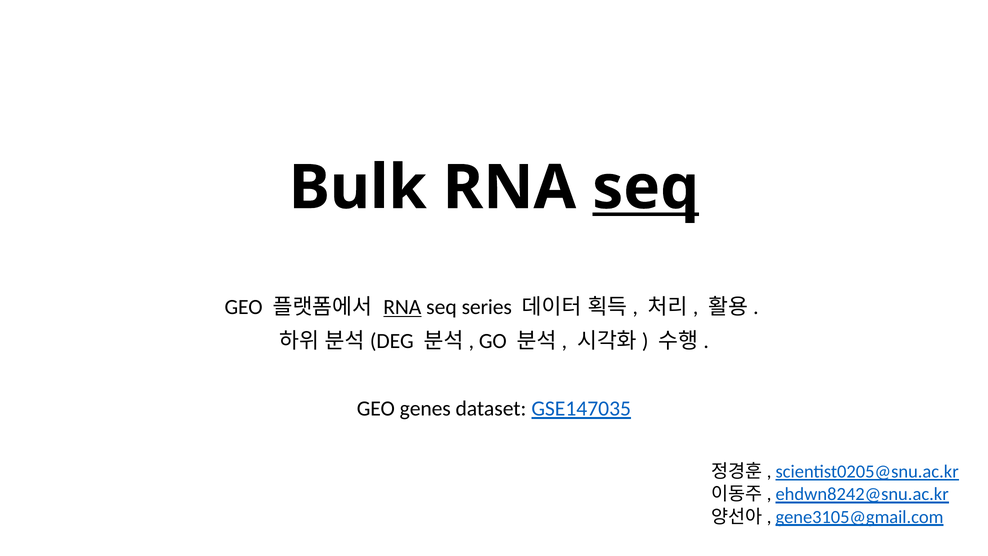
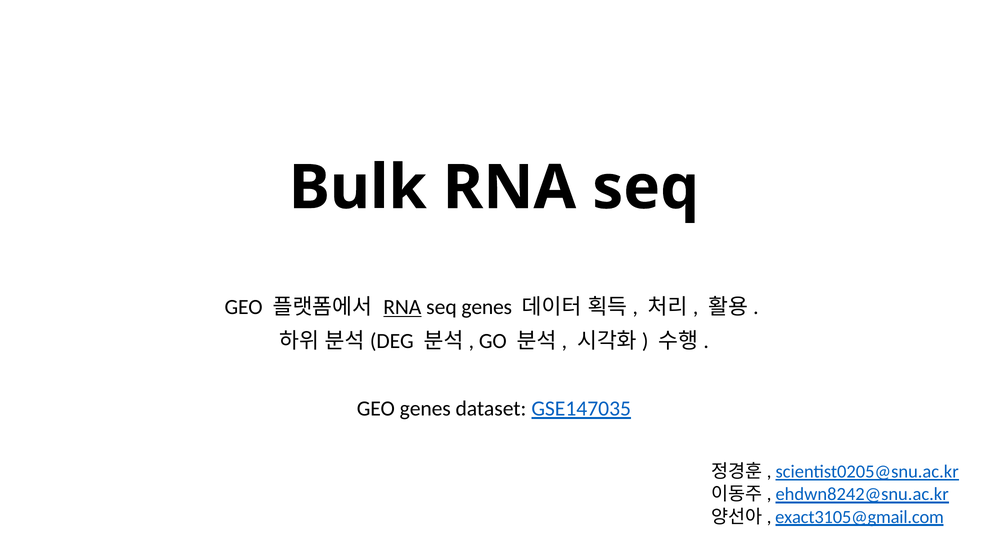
seq at (646, 188) underline: present -> none
seq series: series -> genes
gene3105@gmail.com: gene3105@gmail.com -> exact3105@gmail.com
